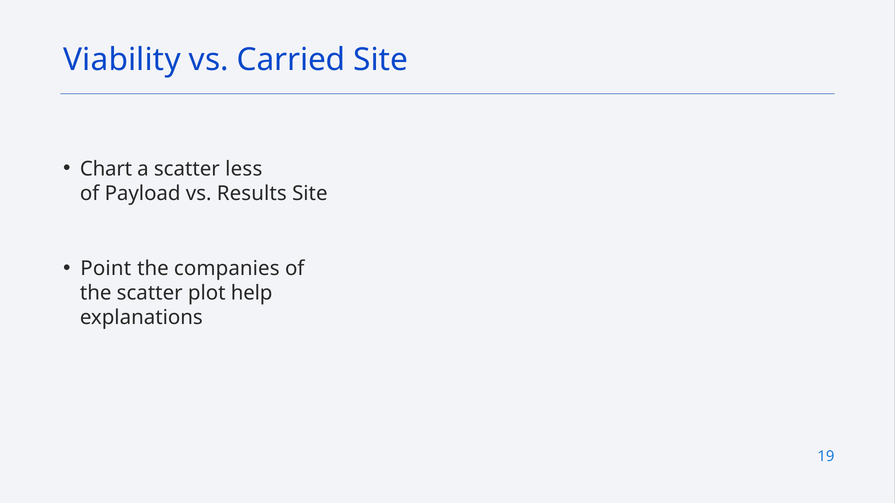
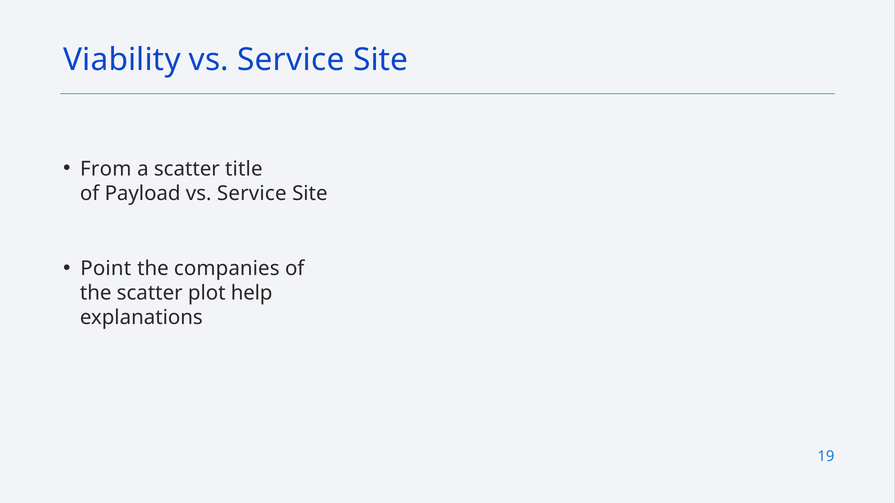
Carried at (291, 60): Carried -> Service
Chart: Chart -> From
less: less -> title
Payload vs Results: Results -> Service
